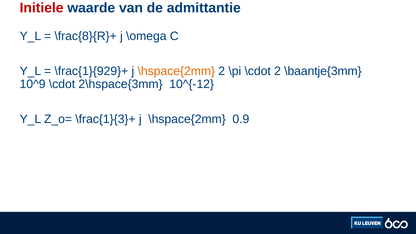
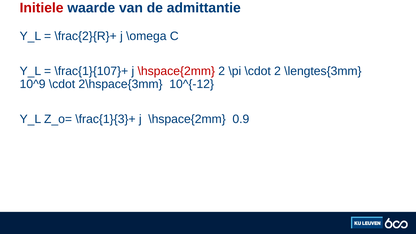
\frac{8}{R}+: \frac{8}{R}+ -> \frac{2}{R}+
\frac{1}{929}+: \frac{1}{929}+ -> \frac{1}{107}+
\hspace{2mm at (176, 71) colour: orange -> red
\baantje{3mm: \baantje{3mm -> \lengtes{3mm
